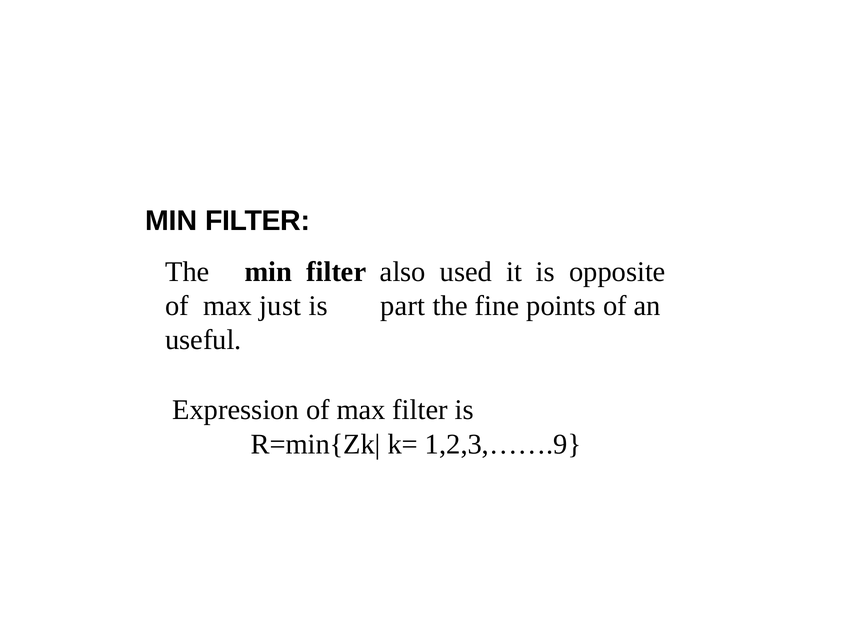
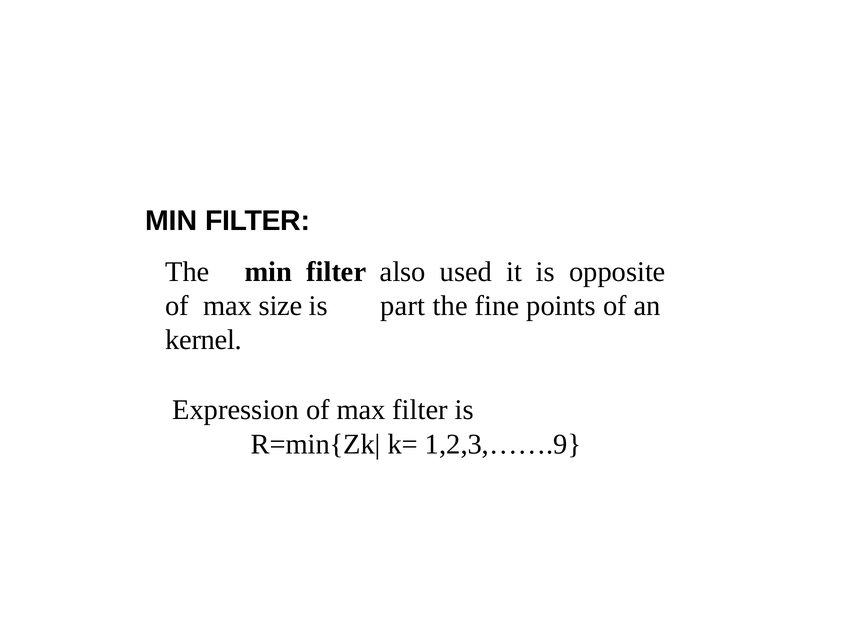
just: just -> size
useful: useful -> kernel
